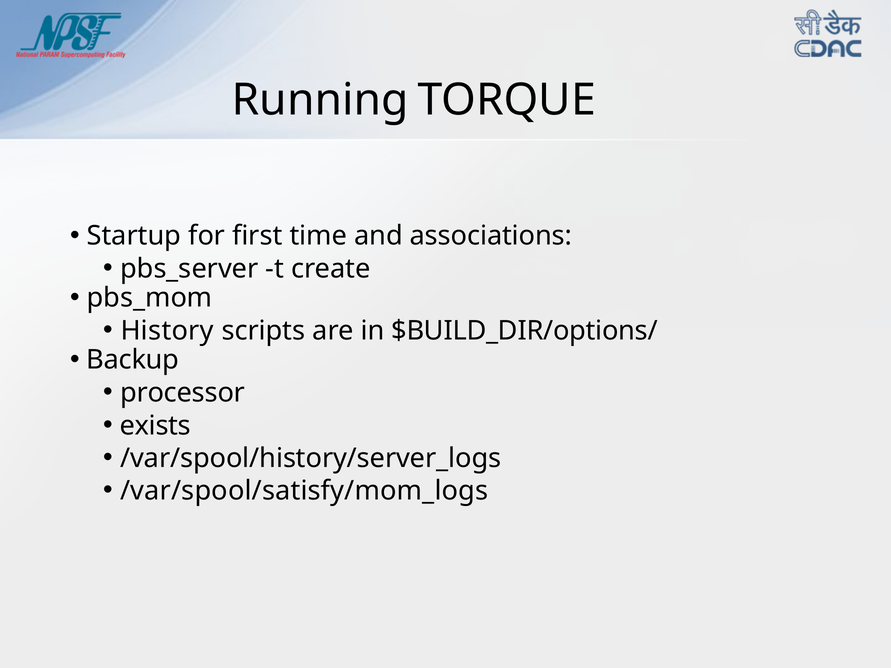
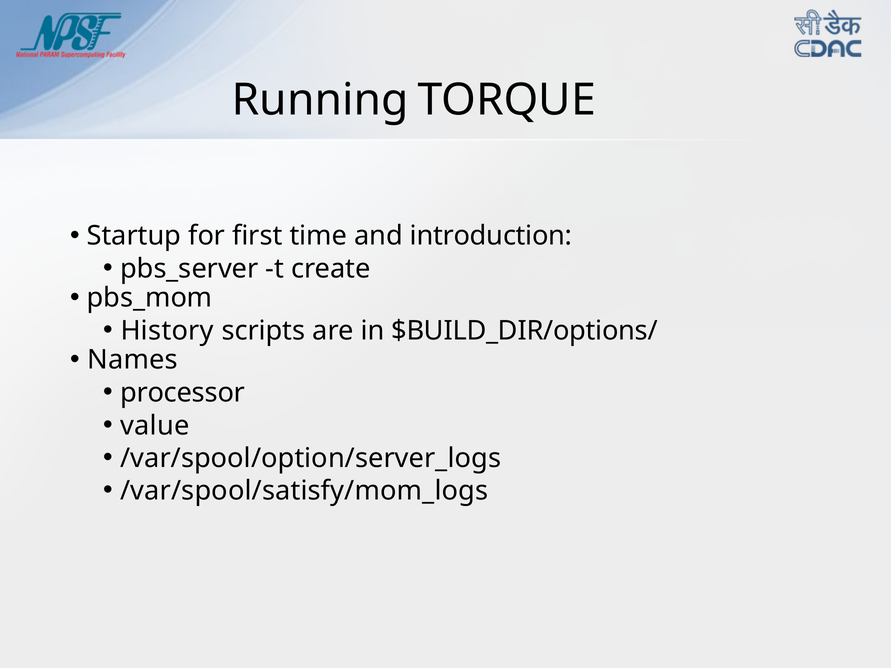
associations: associations -> introduction
Backup: Backup -> Names
exists: exists -> value
/var/spool/history/server_logs: /var/spool/history/server_logs -> /var/spool/option/server_logs
